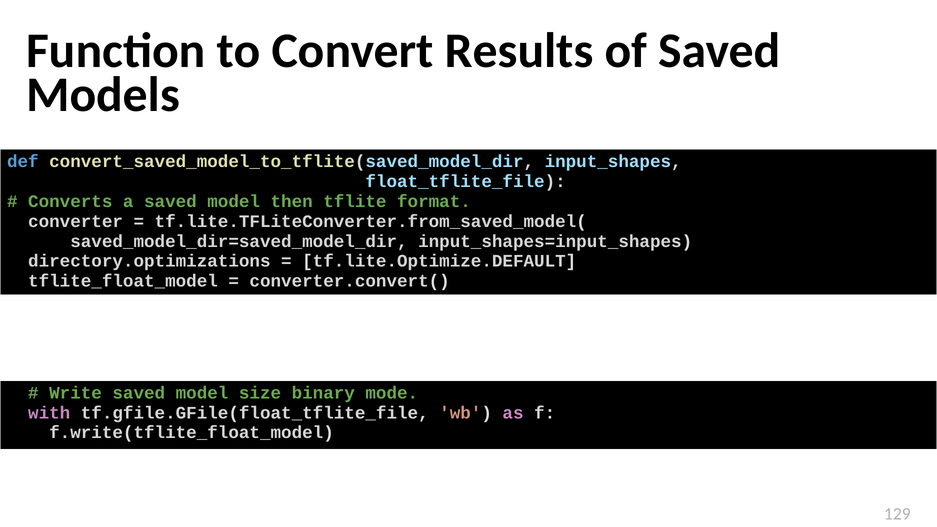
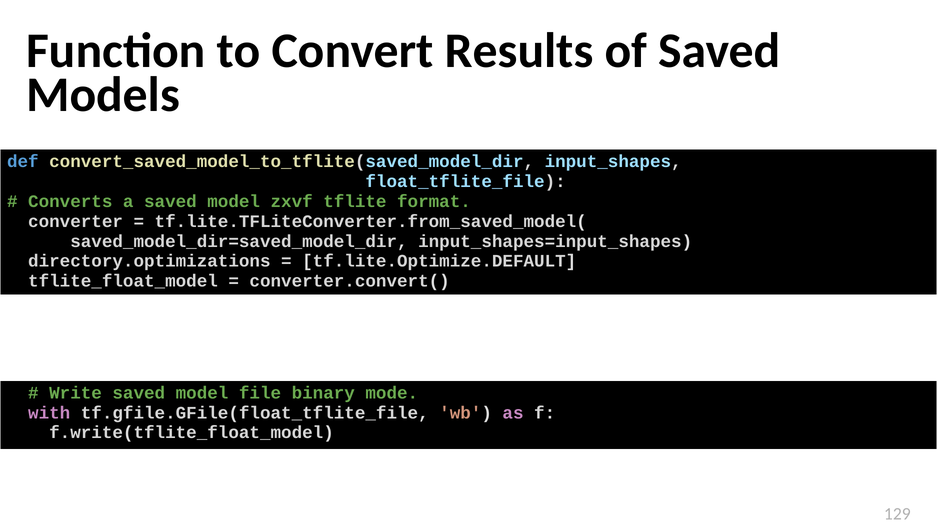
then: then -> zxvf
size: size -> file
